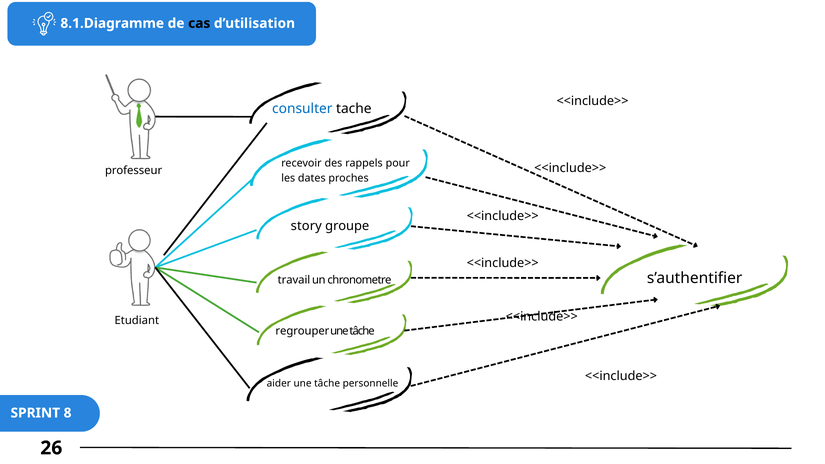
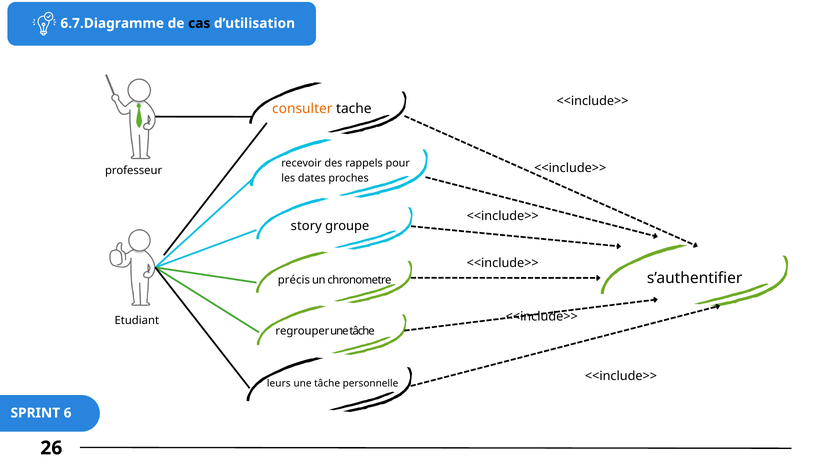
8.1.Diagramme: 8.1.Diagramme -> 6.7.Diagramme
consulter colour: blue -> orange
travail: travail -> précis
aider: aider -> leurs
8: 8 -> 6
